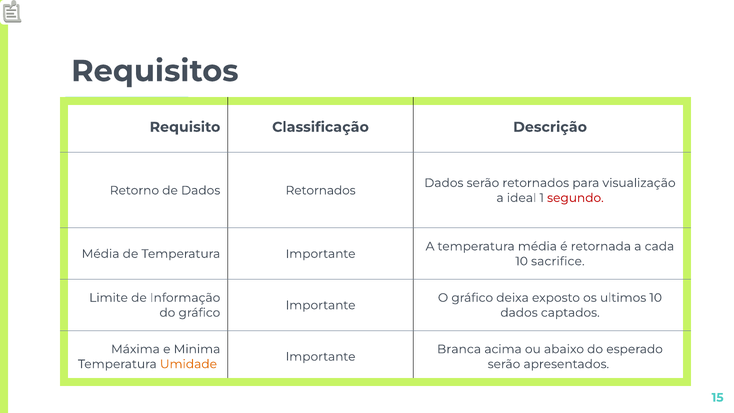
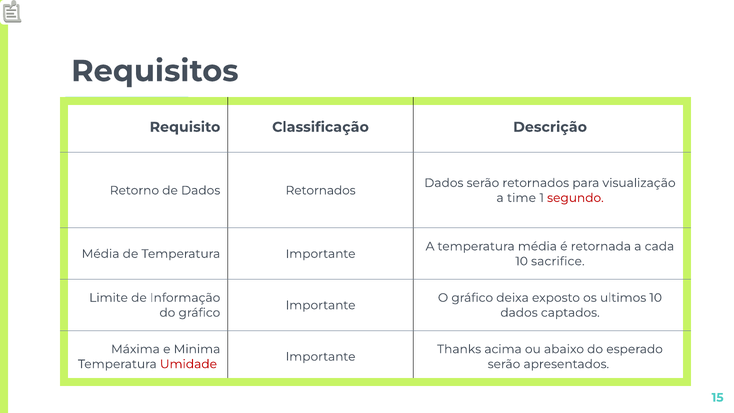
ideal: ideal -> time
Branca: Branca -> Thanks
Umidade colour: orange -> red
